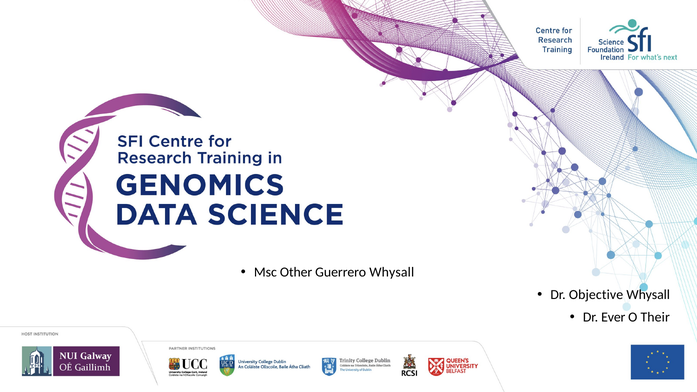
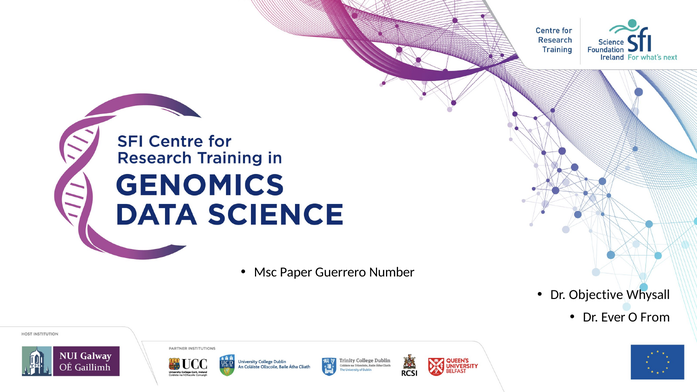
Other: Other -> Paper
Guerrero Whysall: Whysall -> Number
Their: Their -> From
